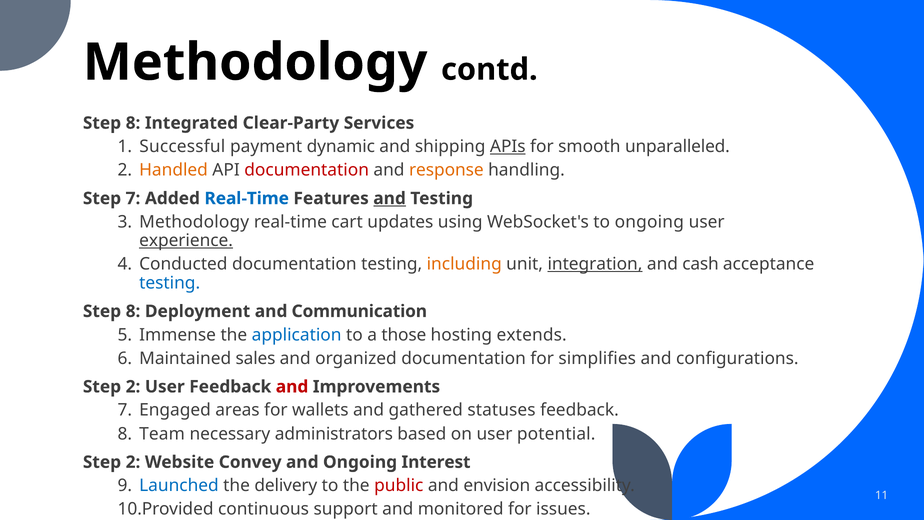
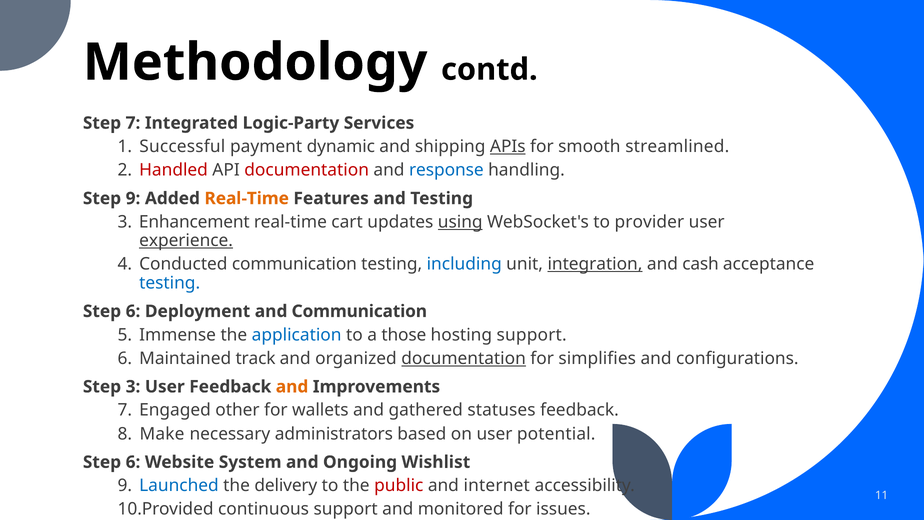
8 at (133, 123): 8 -> 7
Clear-Party: Clear-Party -> Logic-Party
unparalleled: unparalleled -> streamlined
Handled colour: orange -> red
response colour: orange -> blue
Step 7: 7 -> 9
Real-Time at (247, 198) colour: blue -> orange
and at (390, 198) underline: present -> none
Methodology at (194, 222): Methodology -> Enhancement
using underline: none -> present
to ongoing: ongoing -> provider
Conducted documentation: documentation -> communication
including colour: orange -> blue
8 at (133, 311): 8 -> 6
hosting extends: extends -> support
sales: sales -> track
documentation at (464, 358) underline: none -> present
2 at (133, 387): 2 -> 3
and at (292, 387) colour: red -> orange
areas: areas -> other
Team: Team -> Make
2 at (133, 462): 2 -> 6
Convey: Convey -> System
Interest: Interest -> Wishlist
envision: envision -> internet
